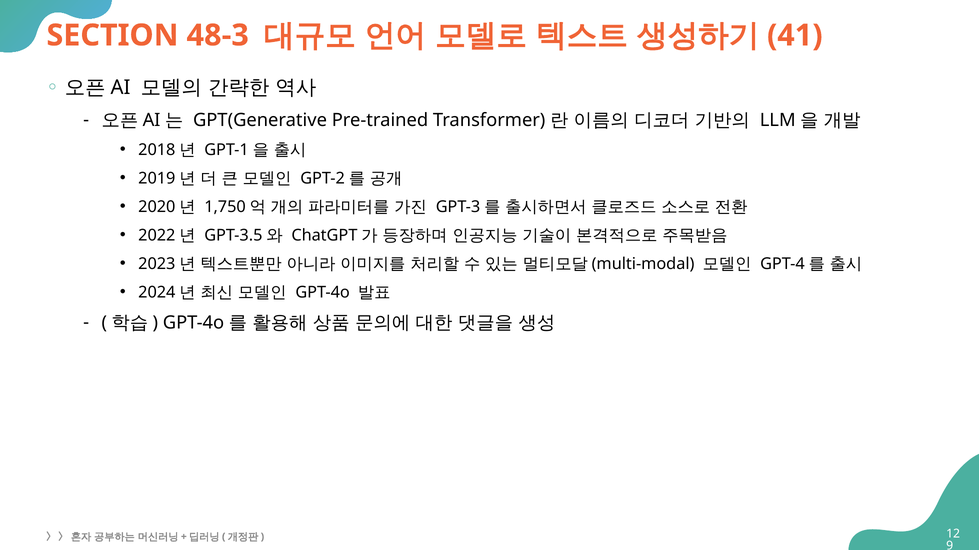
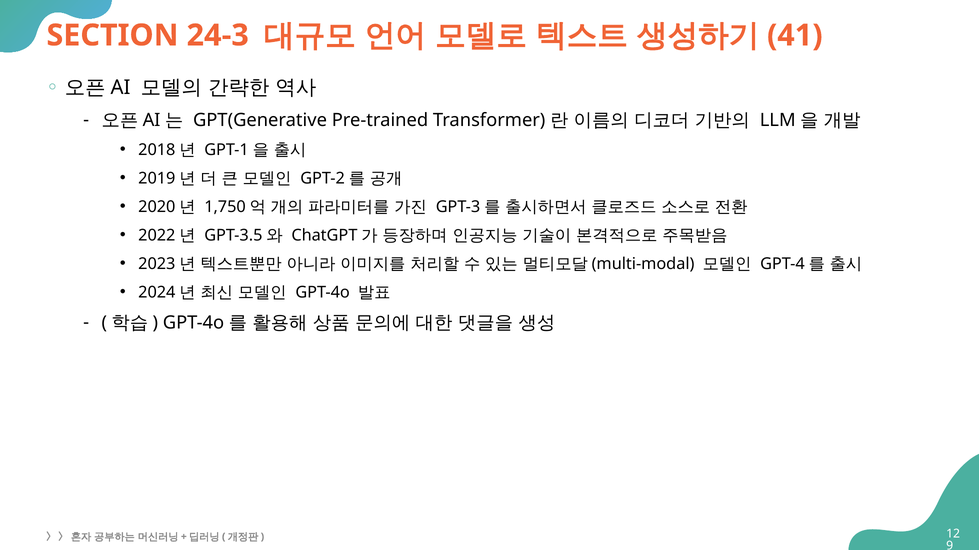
48-3: 48-3 -> 24-3
